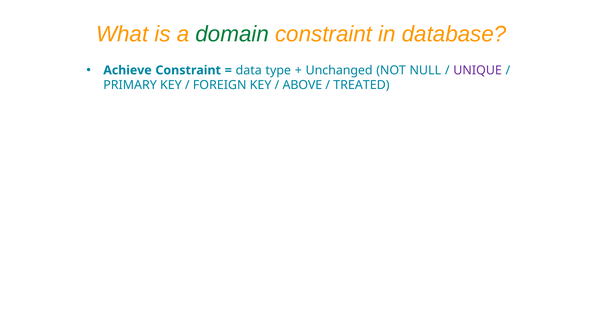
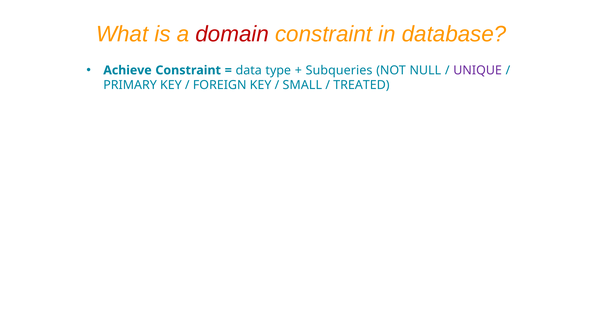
domain colour: green -> red
Unchanged: Unchanged -> Subqueries
ABOVE: ABOVE -> SMALL
